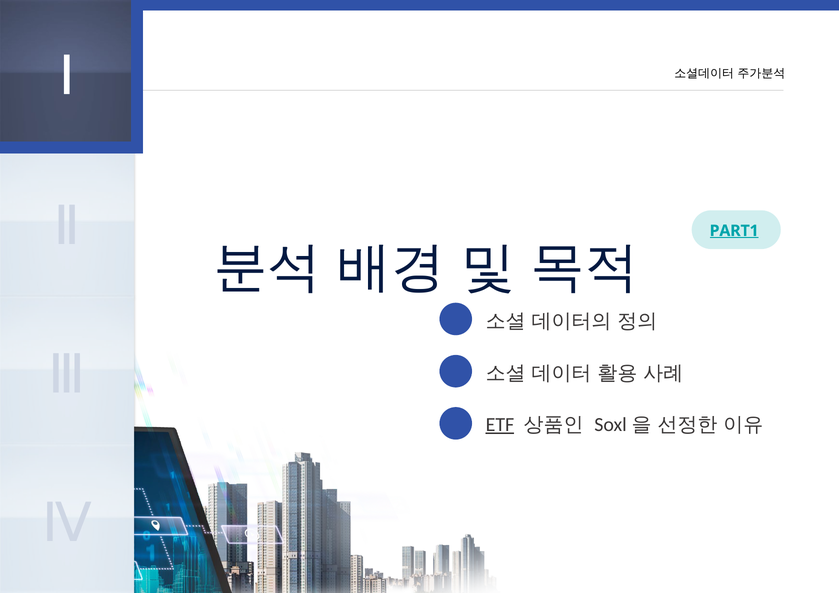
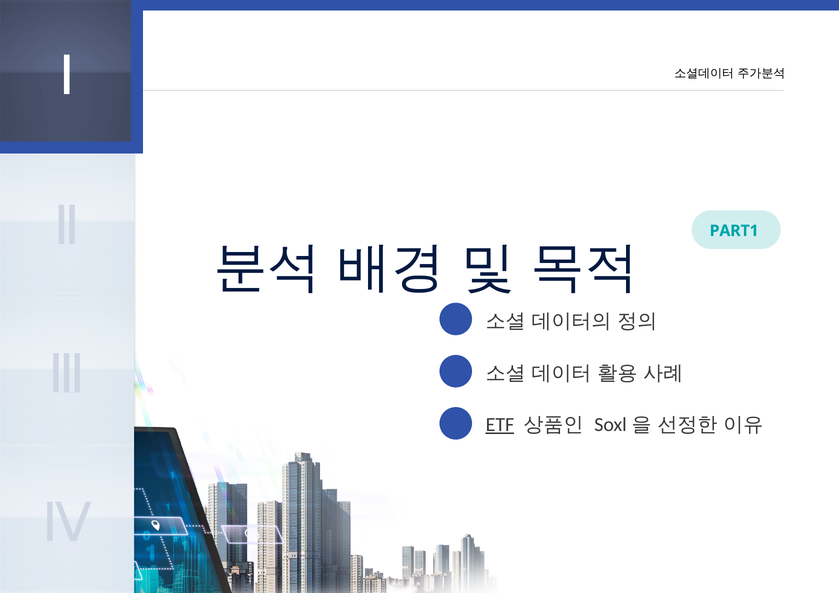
PART1 underline: present -> none
